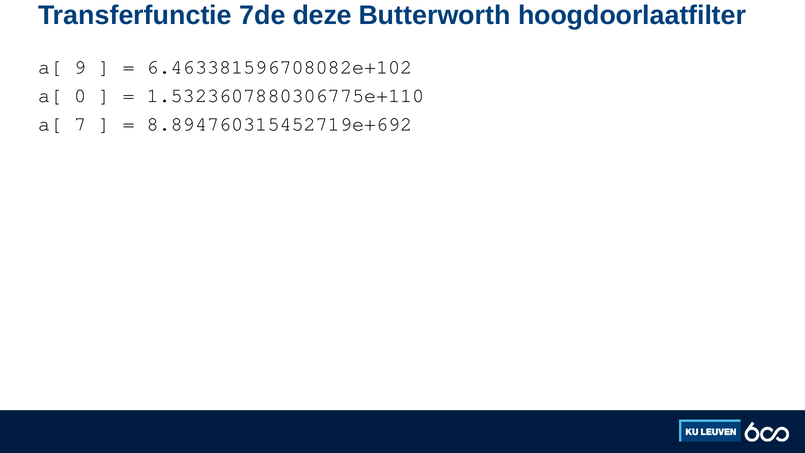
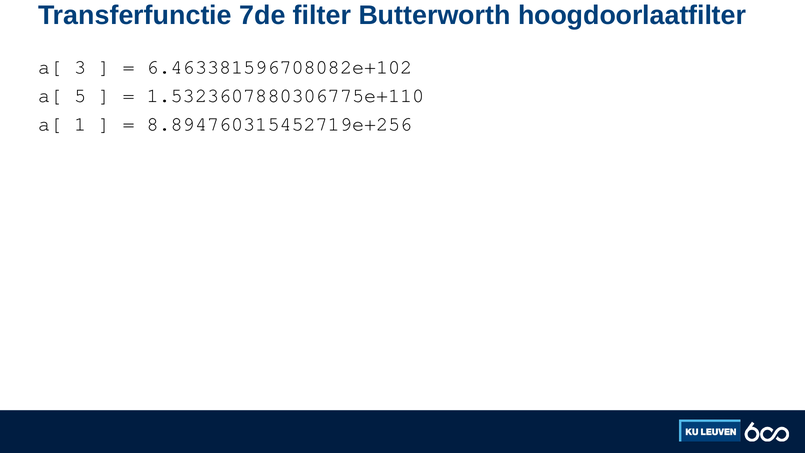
deze: deze -> filter
9: 9 -> 3
0: 0 -> 5
7: 7 -> 1
8.894760315452719e+692: 8.894760315452719e+692 -> 8.894760315452719e+256
